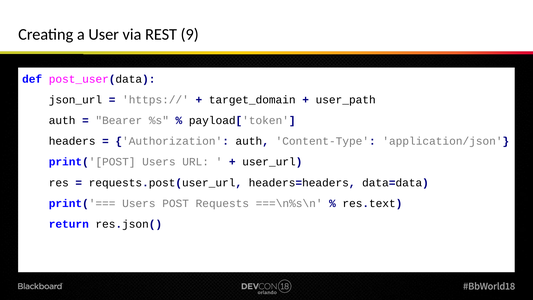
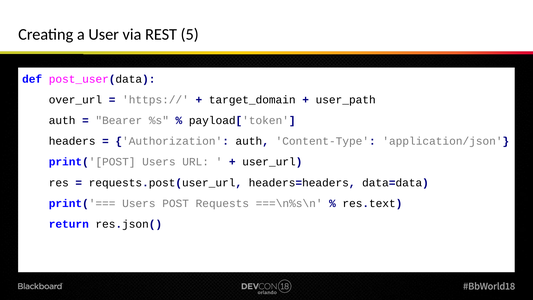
9: 9 -> 5
json_url: json_url -> over_url
